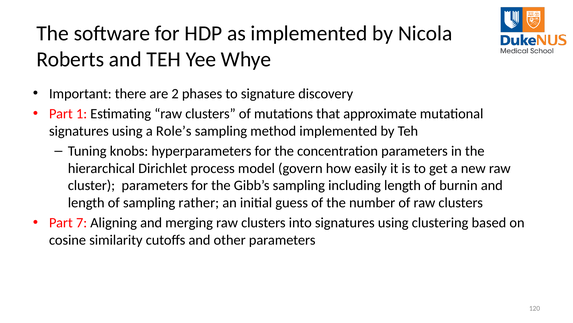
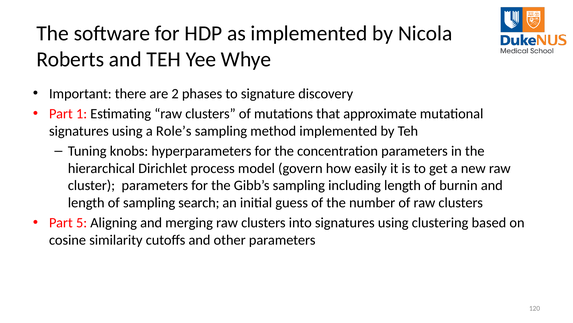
rather: rather -> search
7: 7 -> 5
